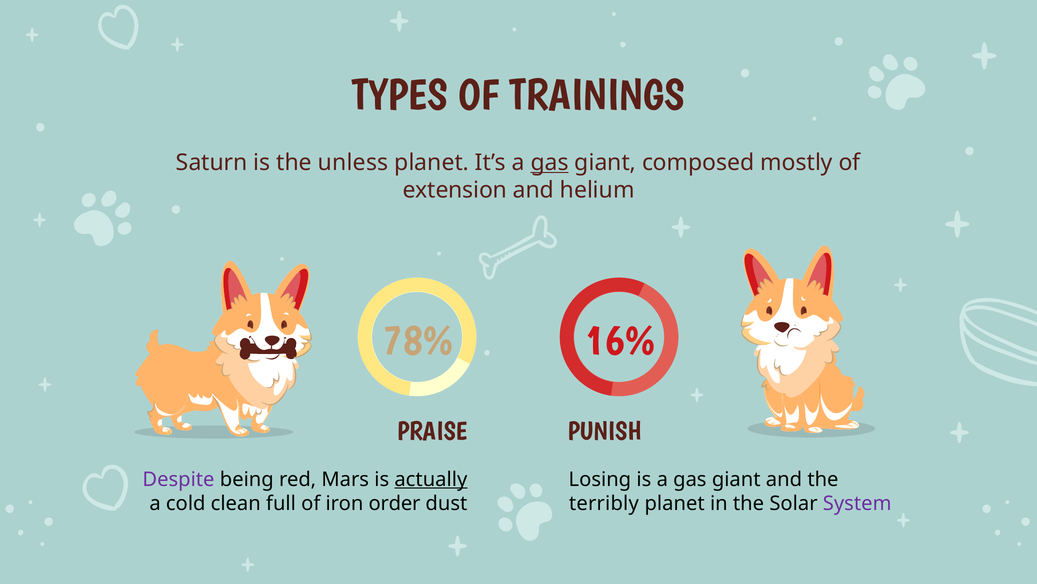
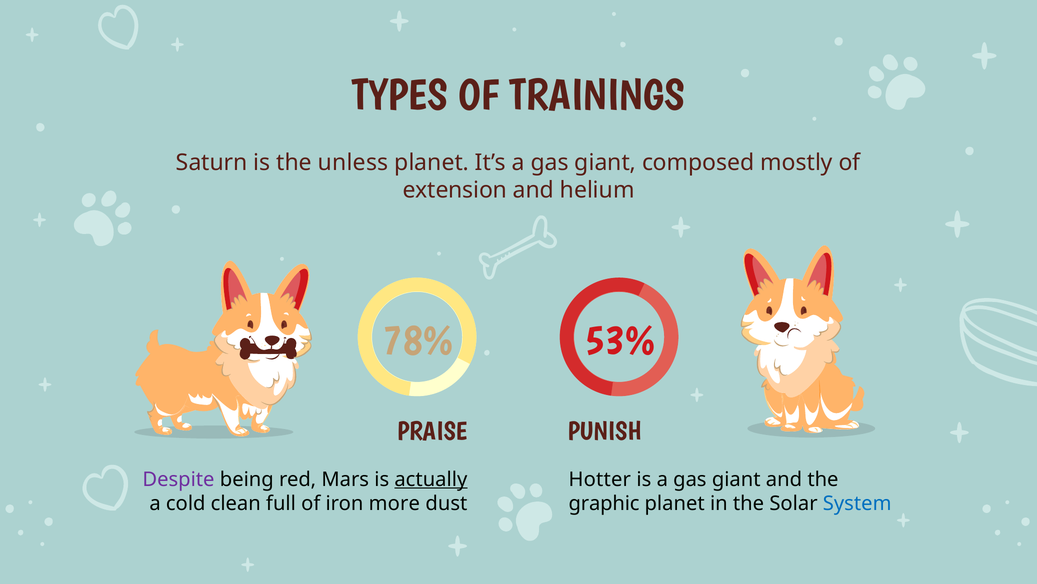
gas at (550, 162) underline: present -> none
16%: 16% -> 53%
Losing: Losing -> Hotter
order: order -> more
terribly: terribly -> graphic
System colour: purple -> blue
